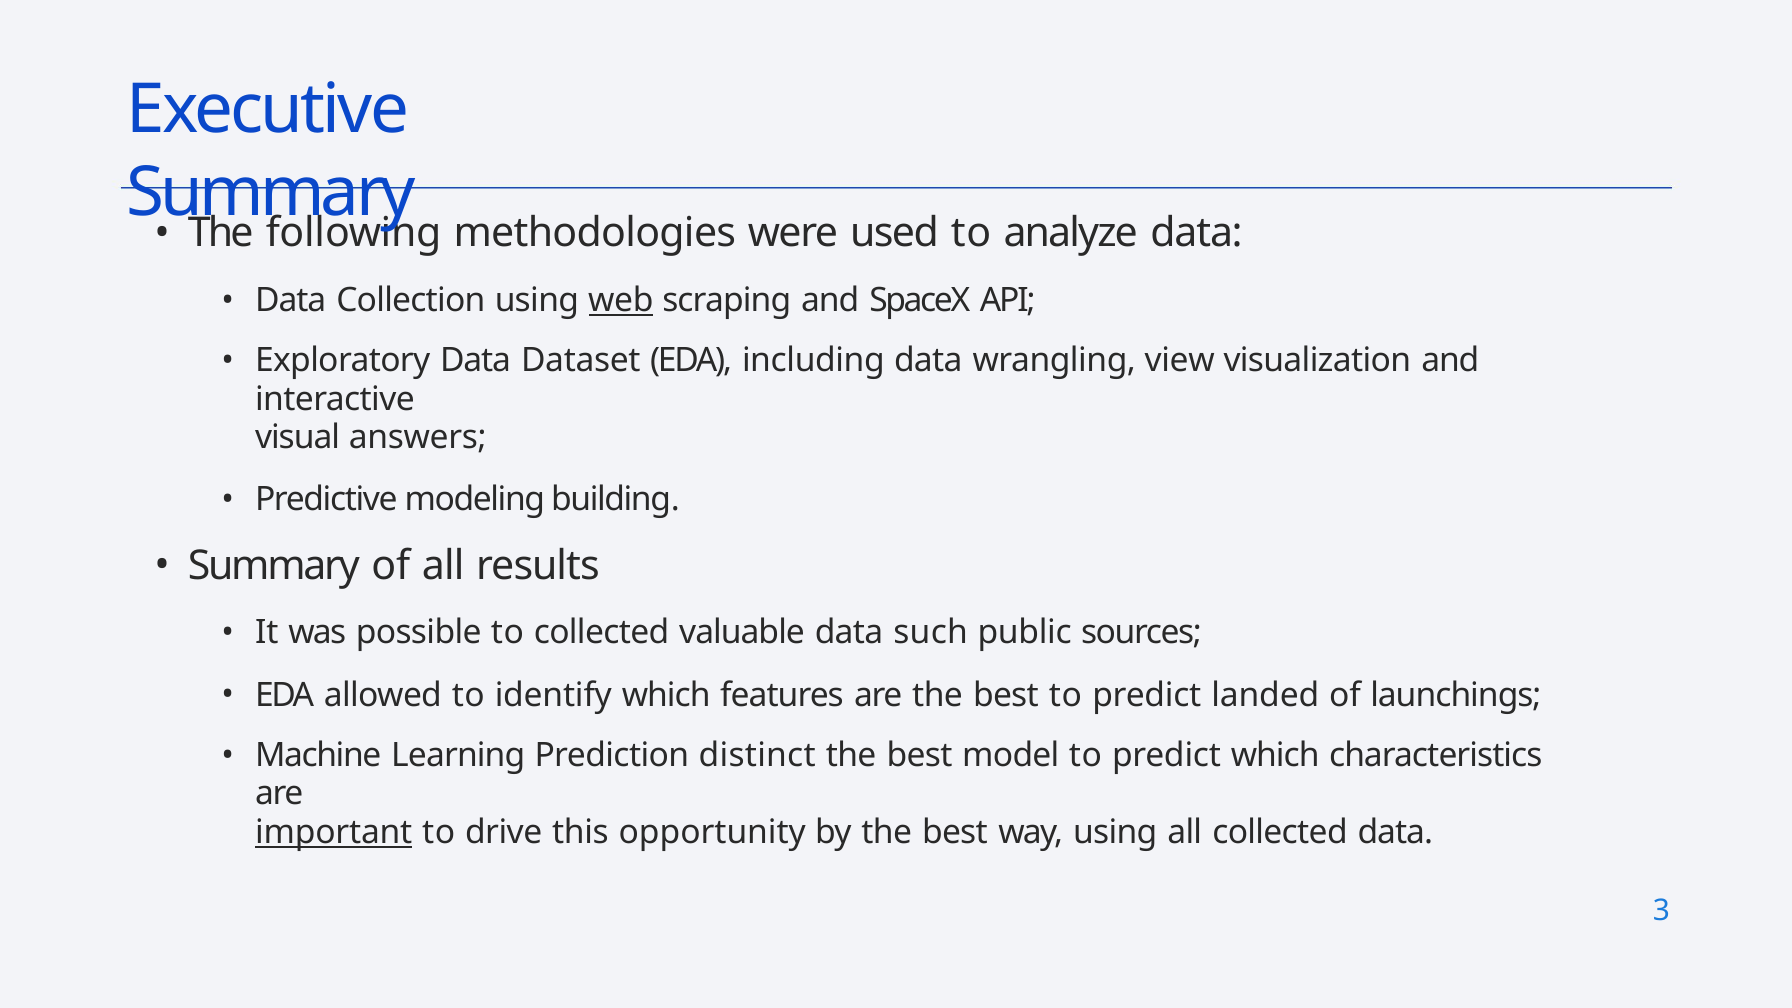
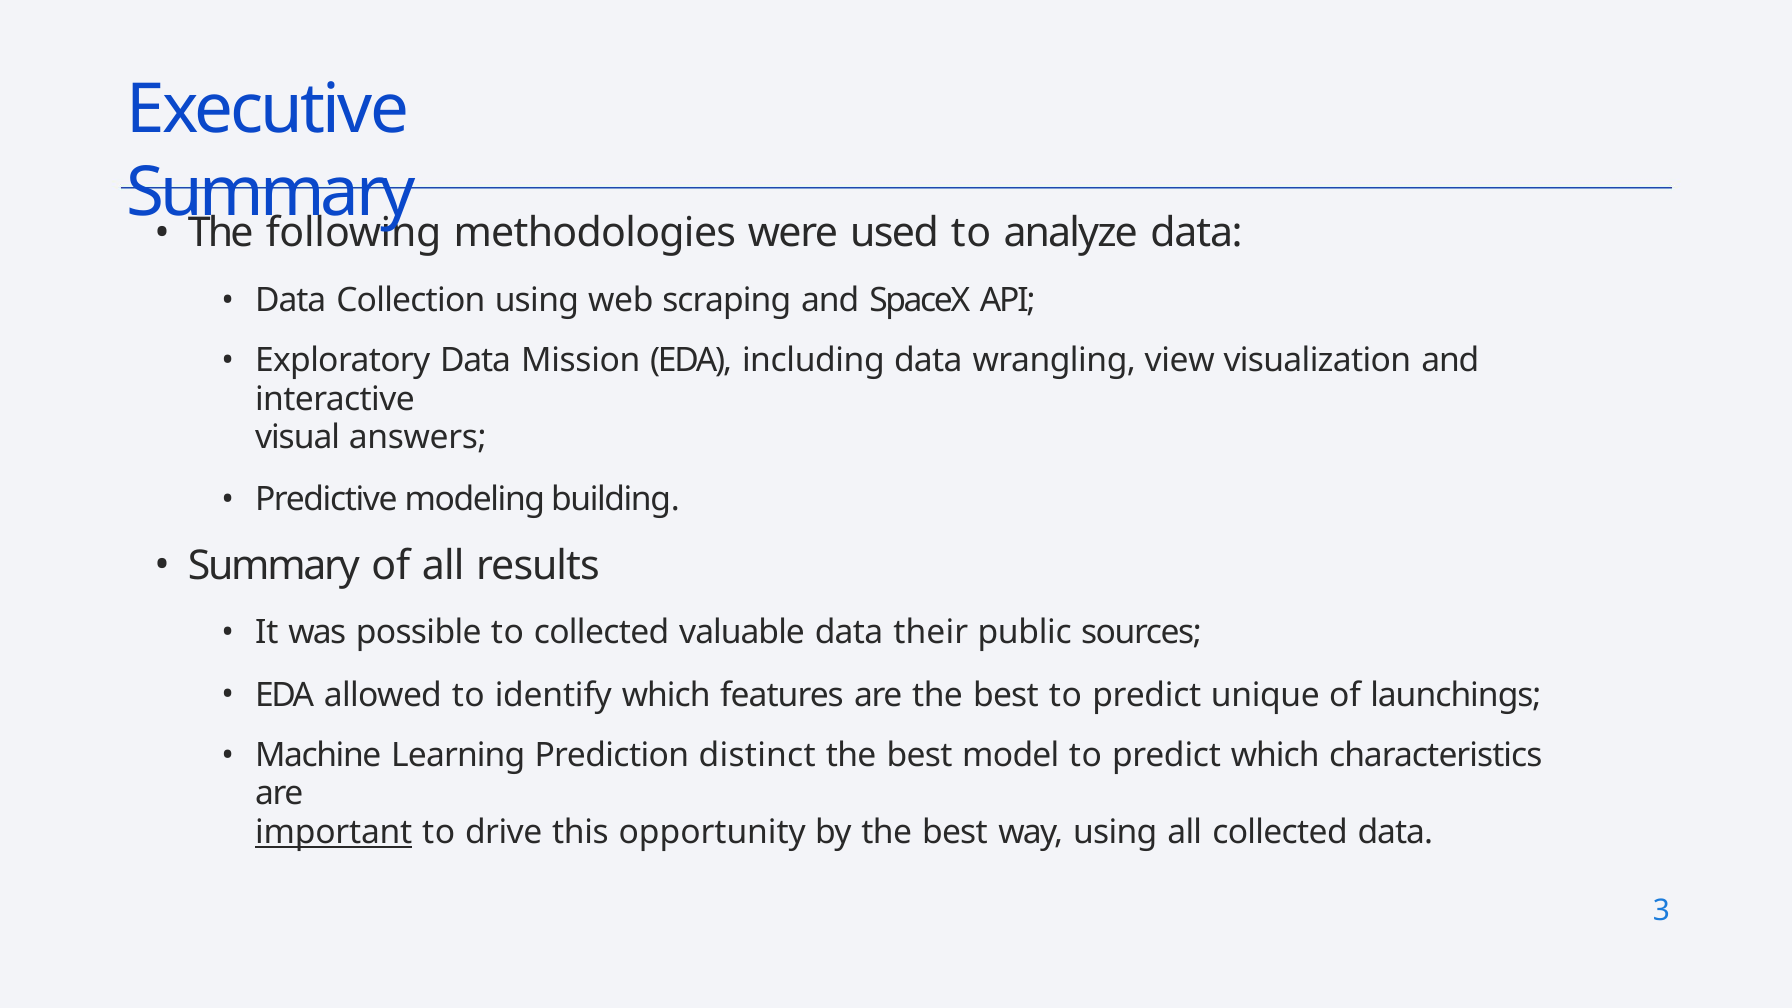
web underline: present -> none
Dataset: Dataset -> Mission
such: such -> their
landed: landed -> unique
